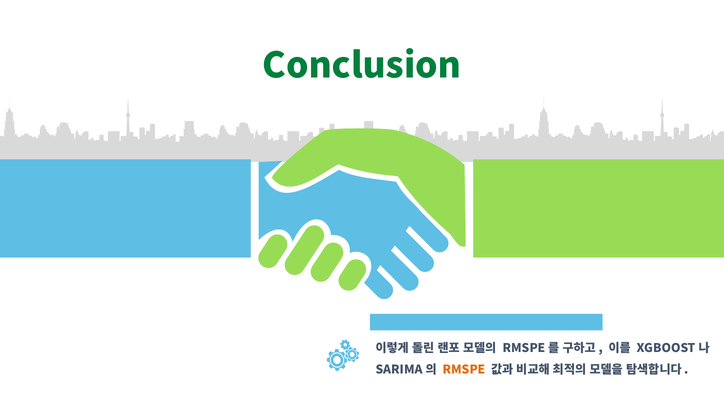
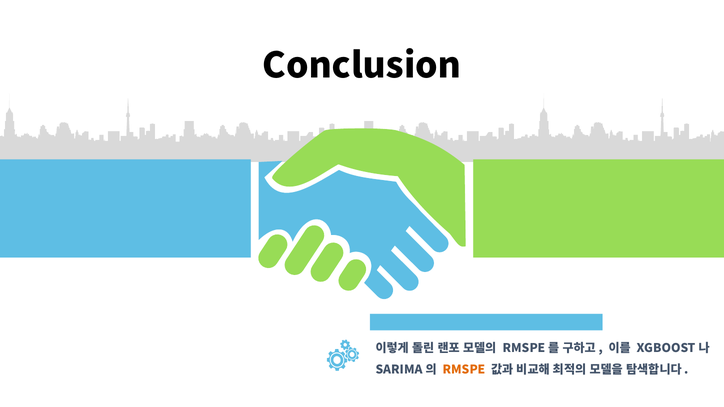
Conclusion colour: green -> black
